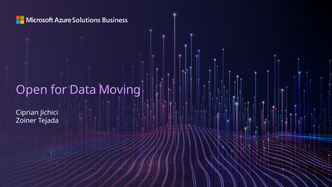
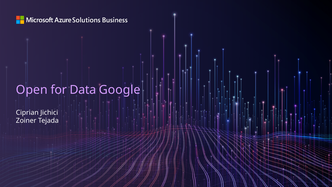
Moving: Moving -> Google
